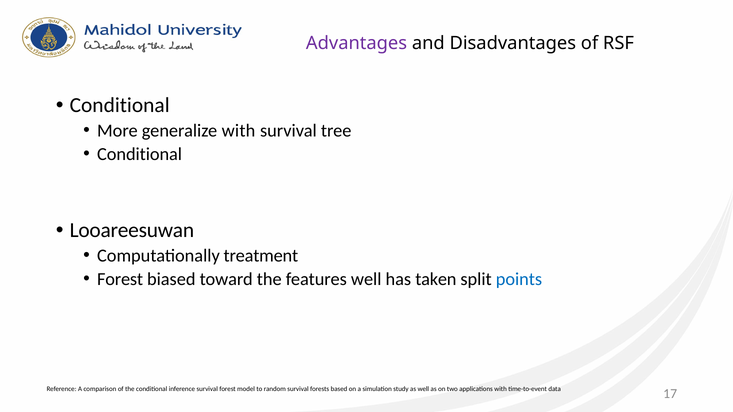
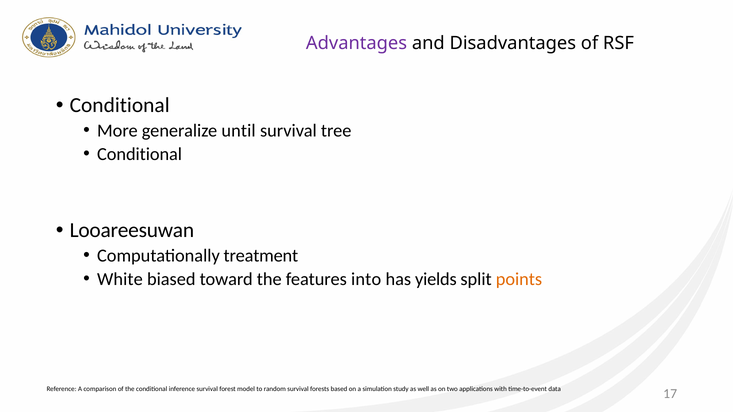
generalize with: with -> until
Forest at (120, 279): Forest -> White
features well: well -> into
taken: taken -> yields
points colour: blue -> orange
